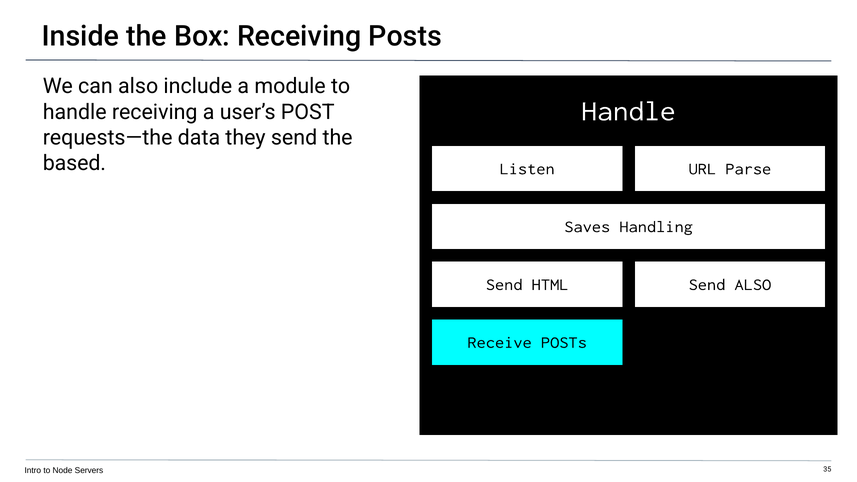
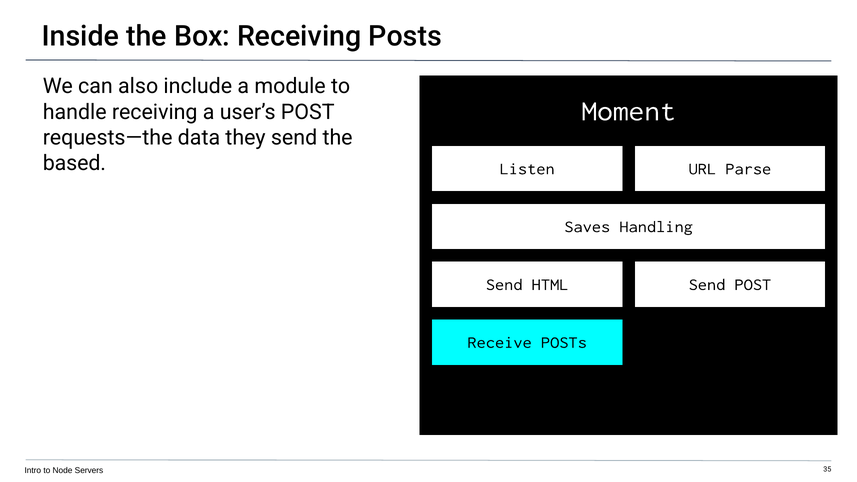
Handle at (629, 111): Handle -> Moment
Send ALSO: ALSO -> POST
